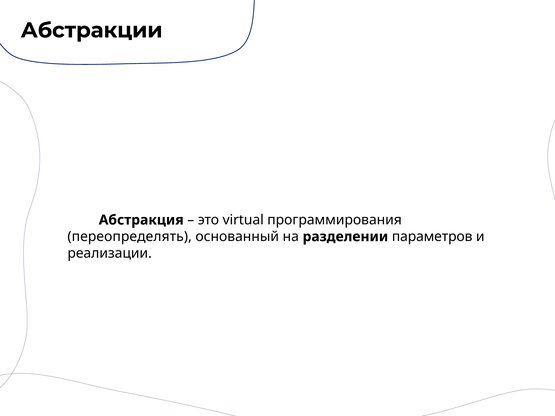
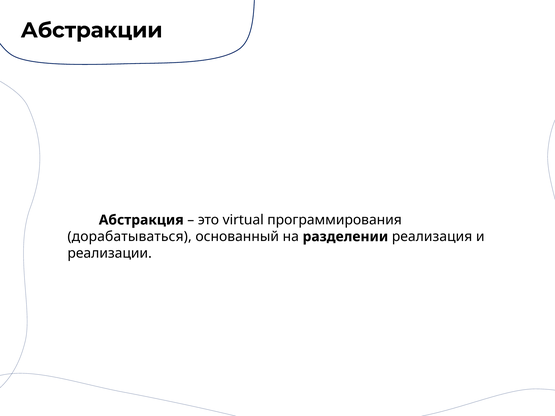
переопределять: переопределять -> дорабатываться
параметров: параметров -> реализация
